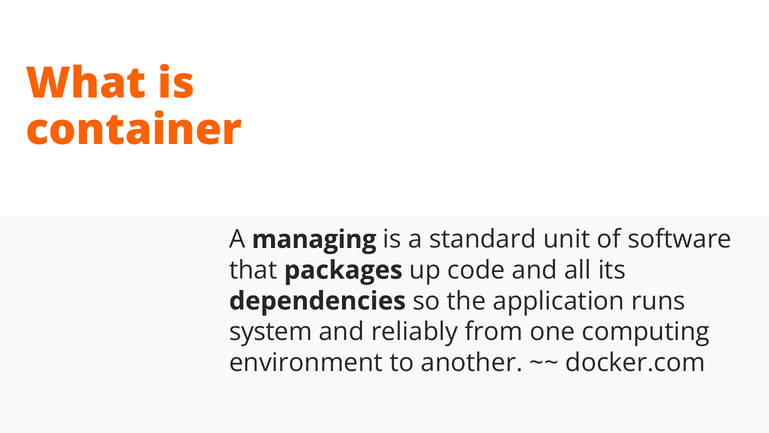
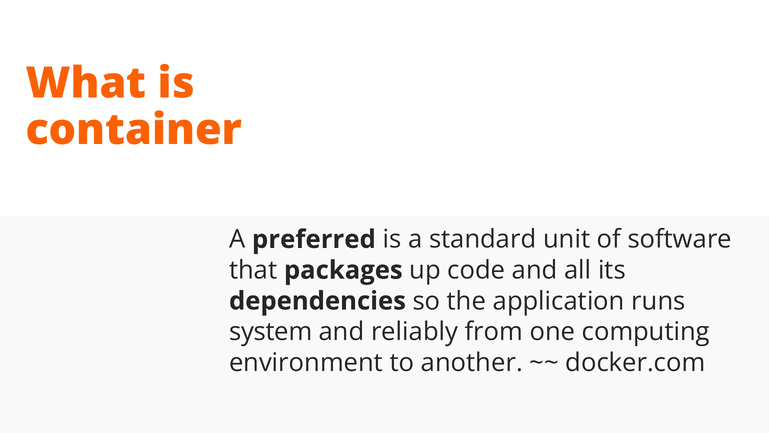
managing: managing -> preferred
